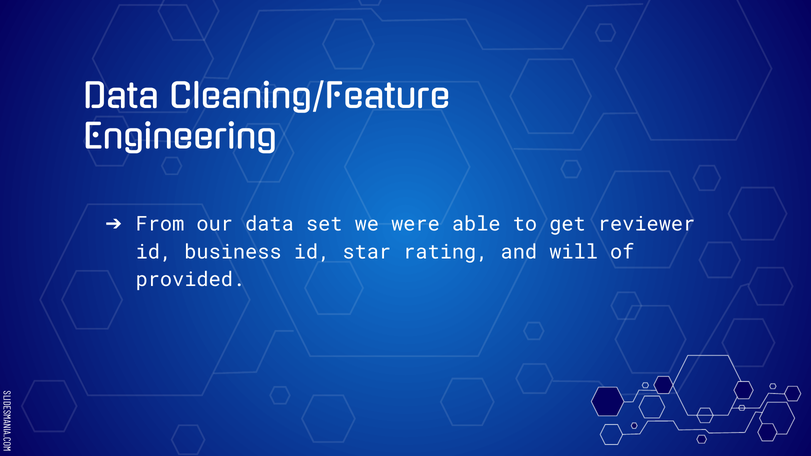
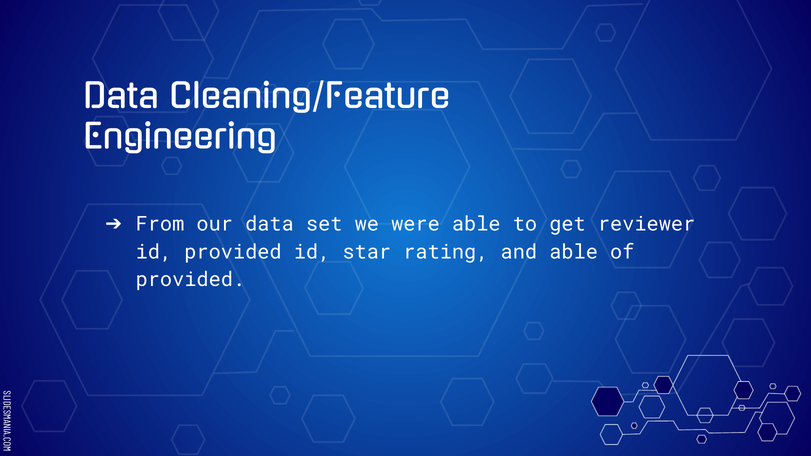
id business: business -> provided
and will: will -> able
